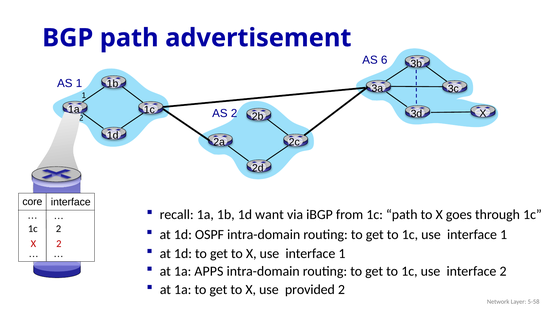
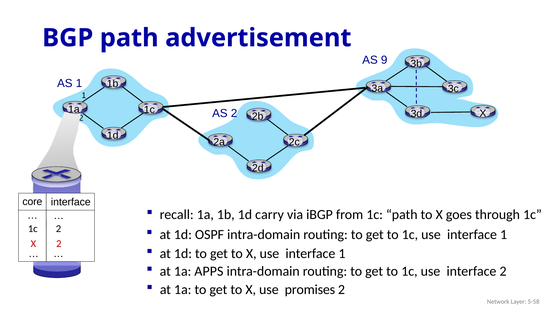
6: 6 -> 9
want: want -> carry
provided: provided -> promises
